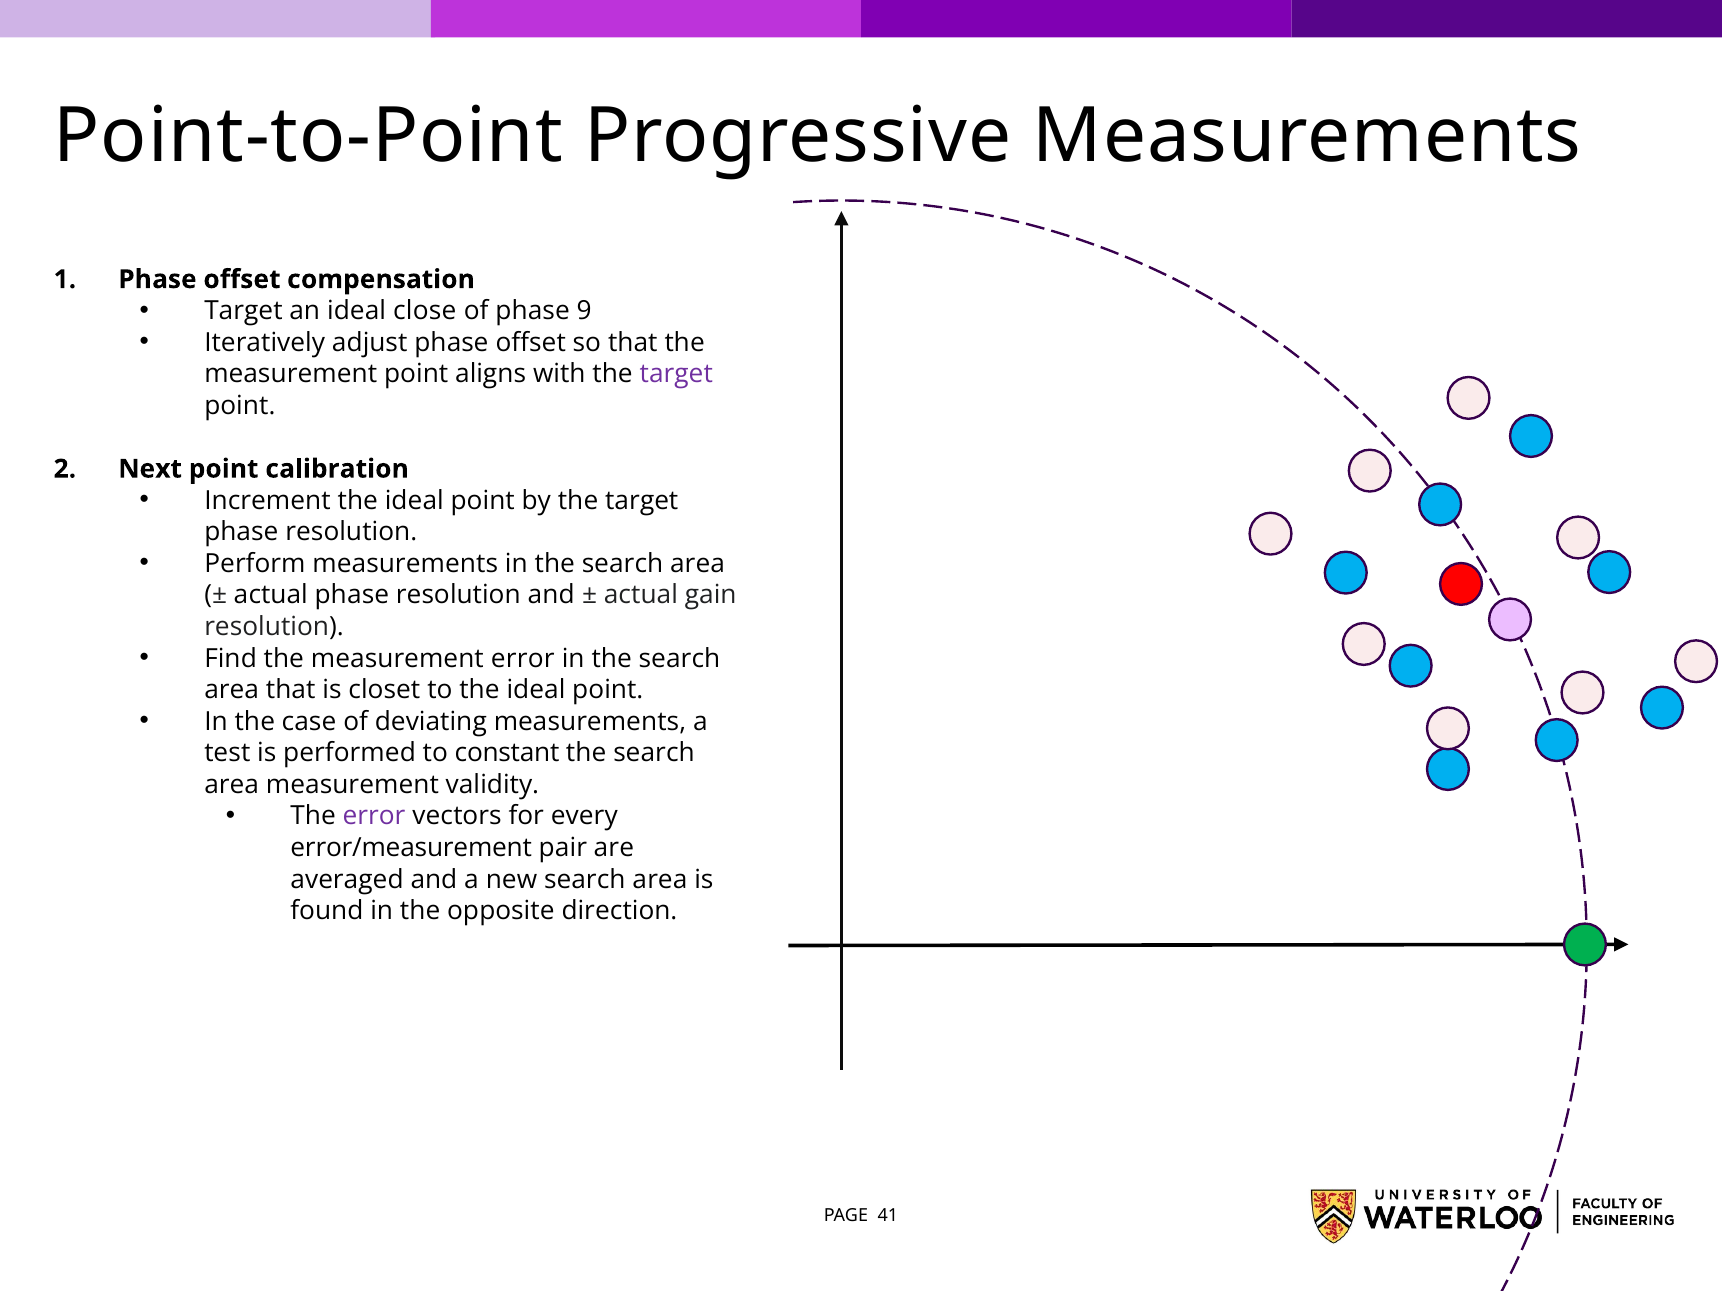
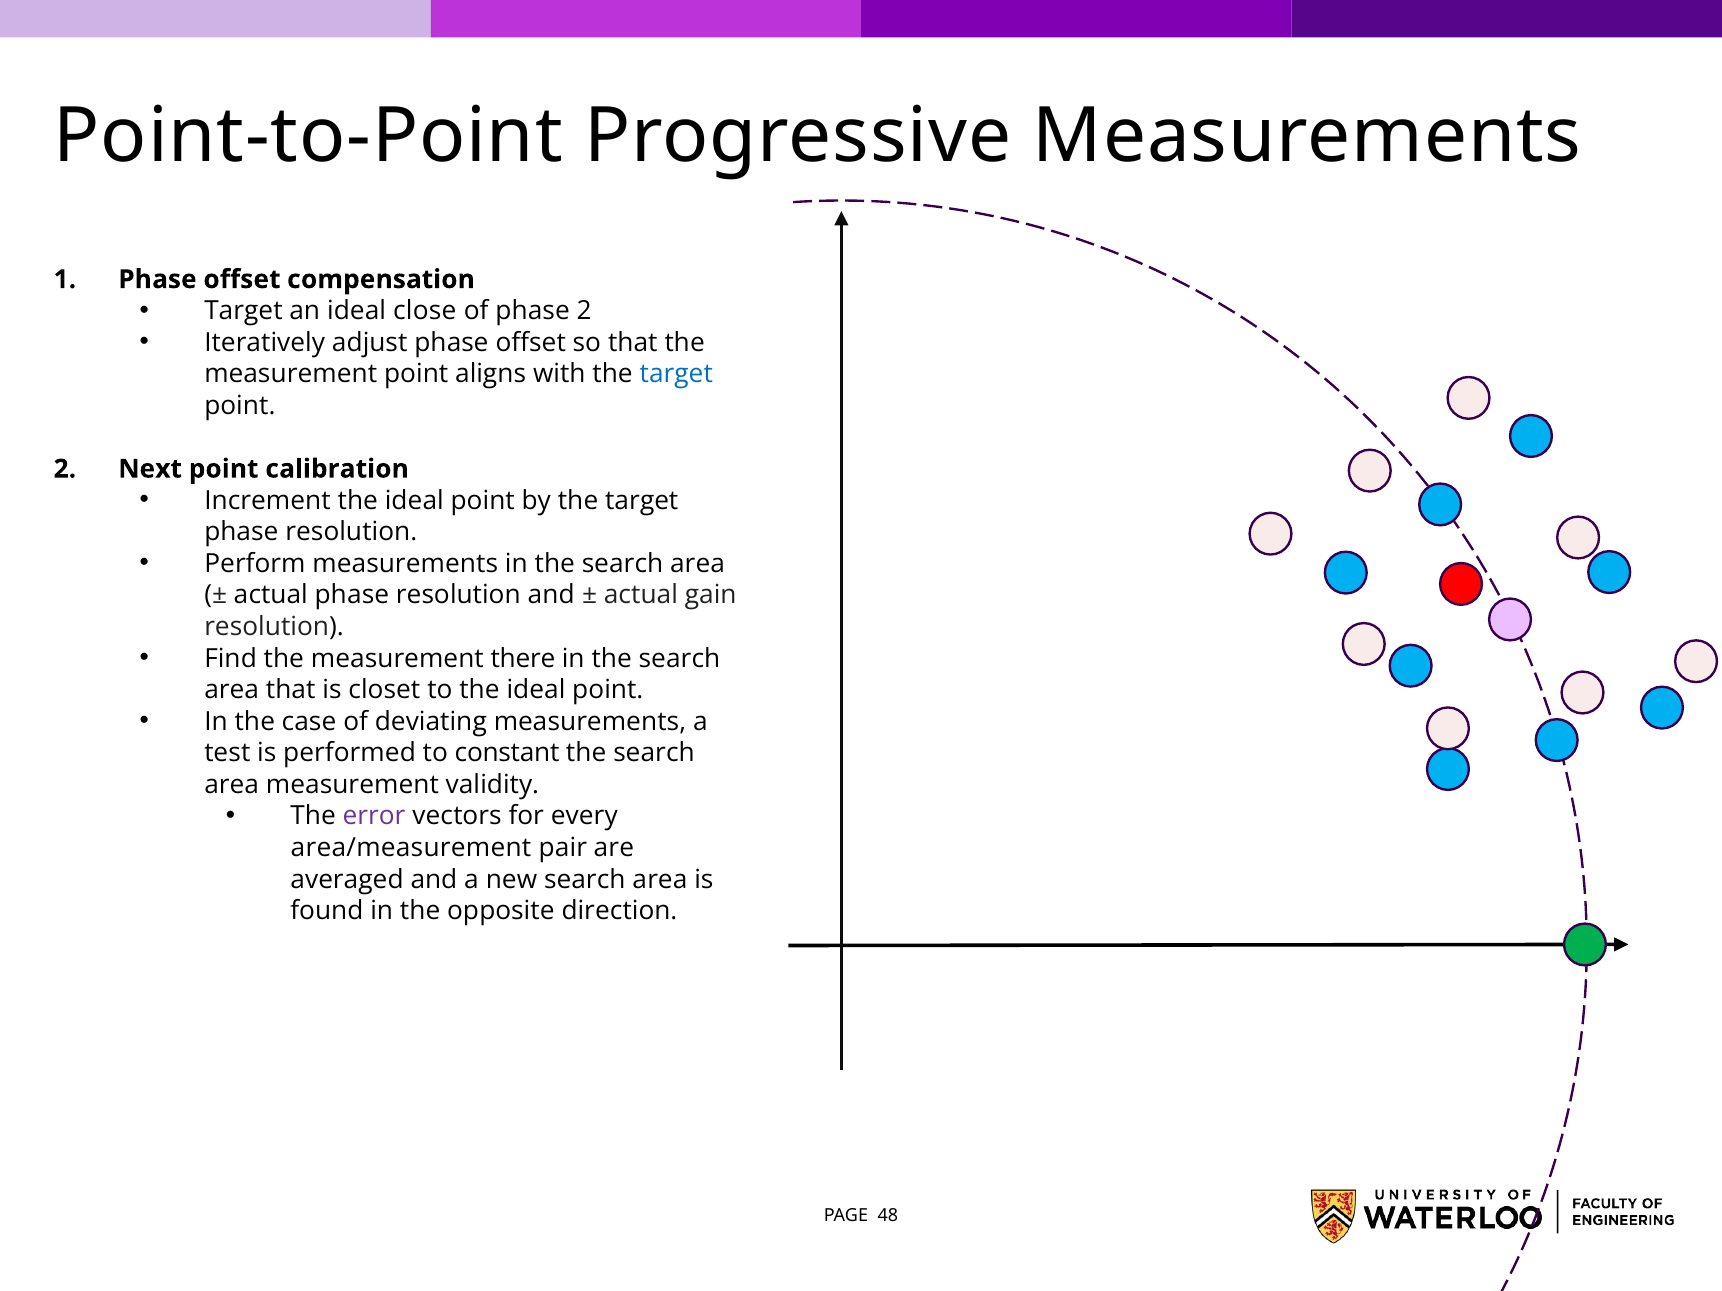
phase 9: 9 -> 2
target at (676, 374) colour: purple -> blue
measurement error: error -> there
error/measurement: error/measurement -> area/measurement
41: 41 -> 48
